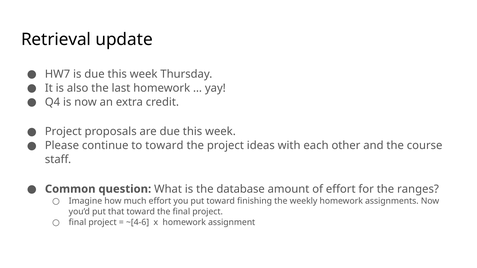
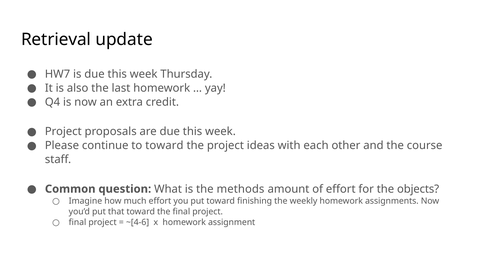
database: database -> methods
ranges: ranges -> objects
